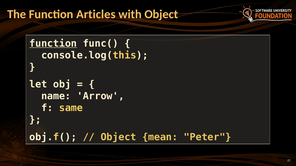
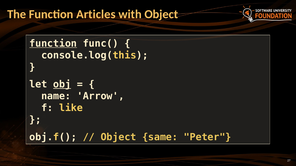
obj underline: none -> present
same: same -> like
mean: mean -> same
